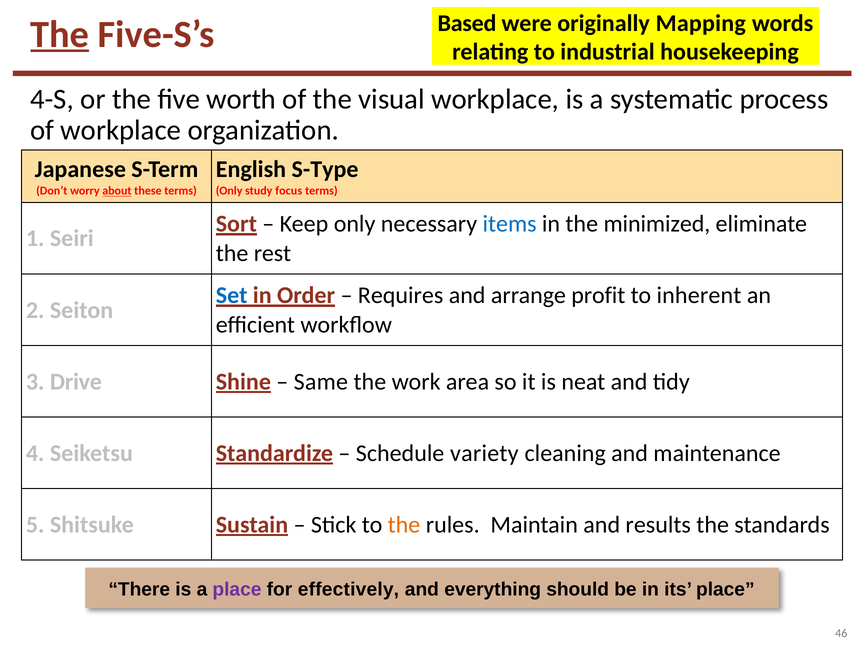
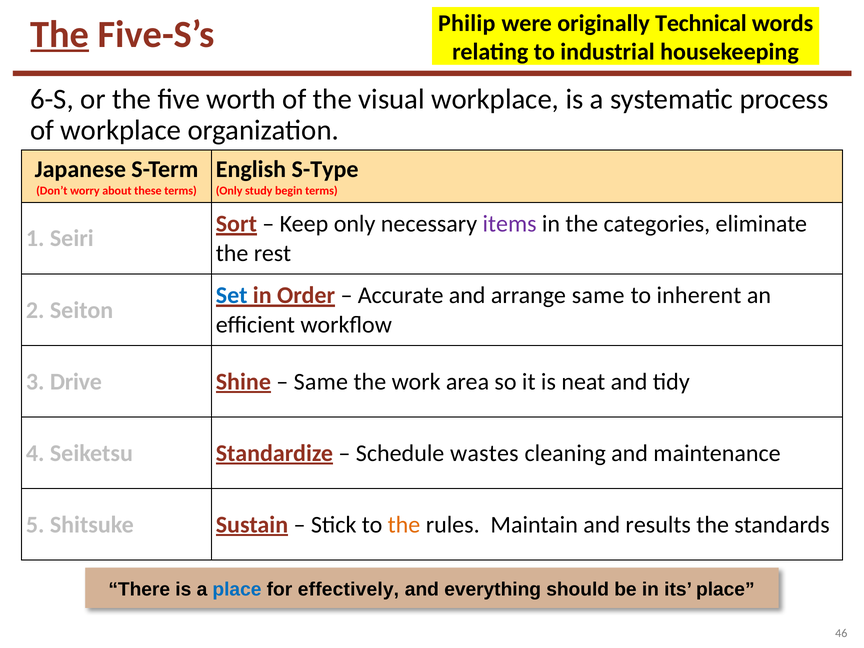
Based: Based -> Philip
Mapping: Mapping -> Technical
4-S: 4-S -> 6-S
about underline: present -> none
focus: focus -> begin
items colour: blue -> purple
minimized: minimized -> categories
Requires: Requires -> Accurate
arrange profit: profit -> same
variety: variety -> wastes
place at (237, 589) colour: purple -> blue
